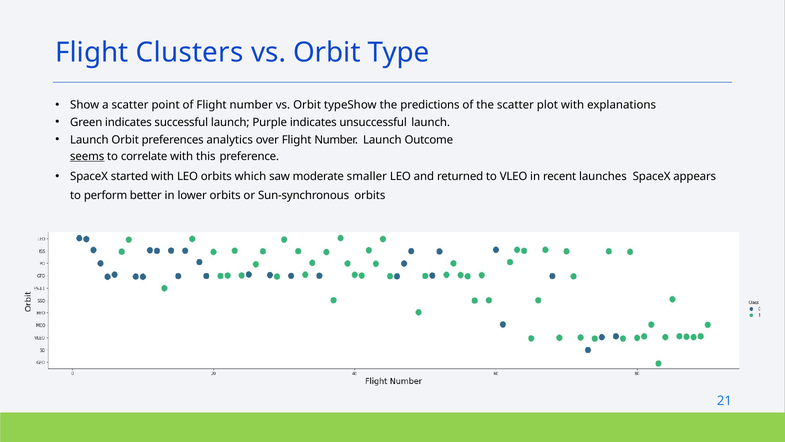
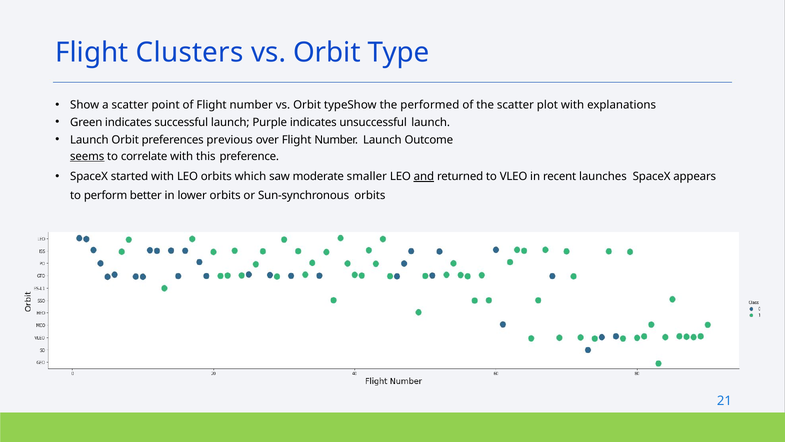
predictions: predictions -> performed
analytics: analytics -> previous
and underline: none -> present
